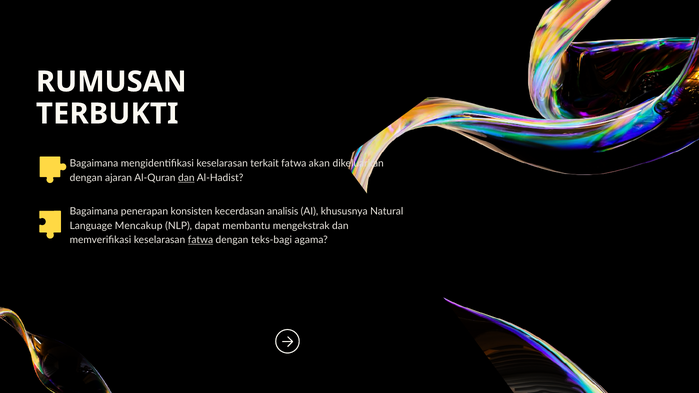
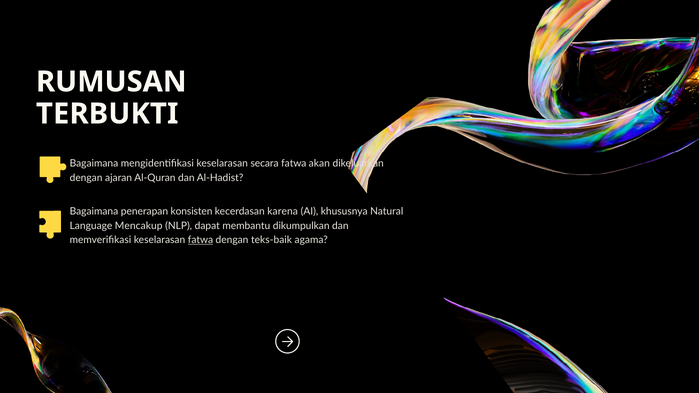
terkait: terkait -> secara
dan at (186, 178) underline: present -> none
analisis: analisis -> karena
mengekstrak: mengekstrak -> dikumpulkan
teks-bagi: teks-bagi -> teks-baik
